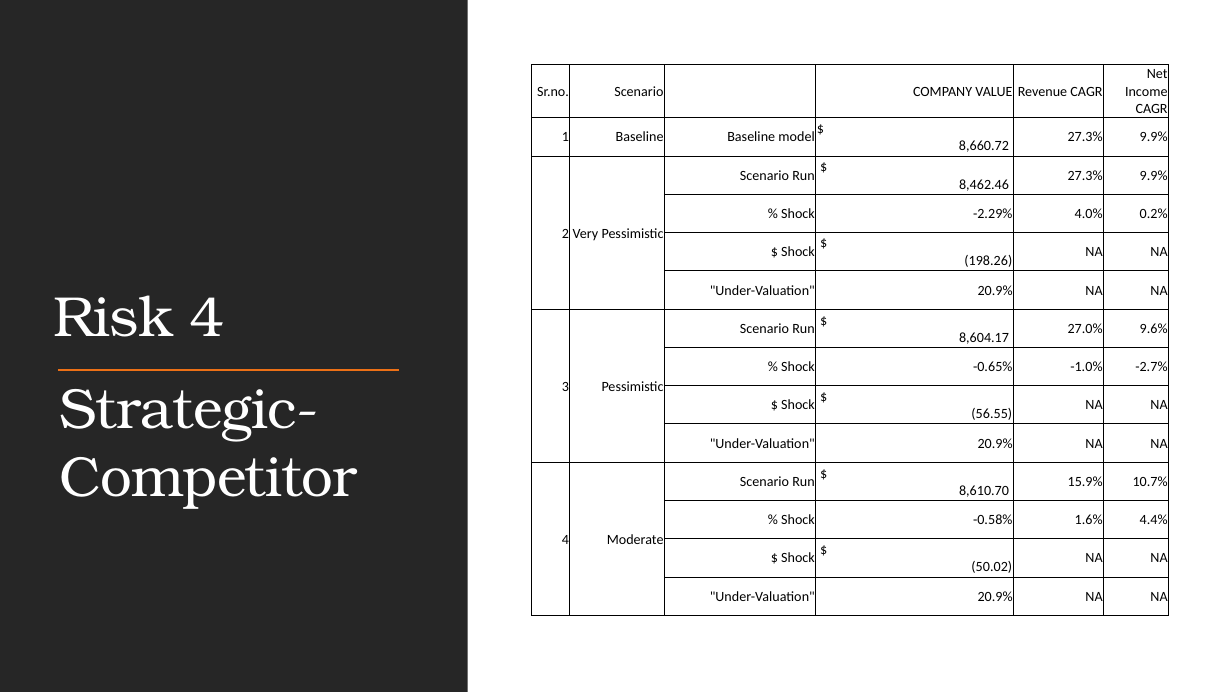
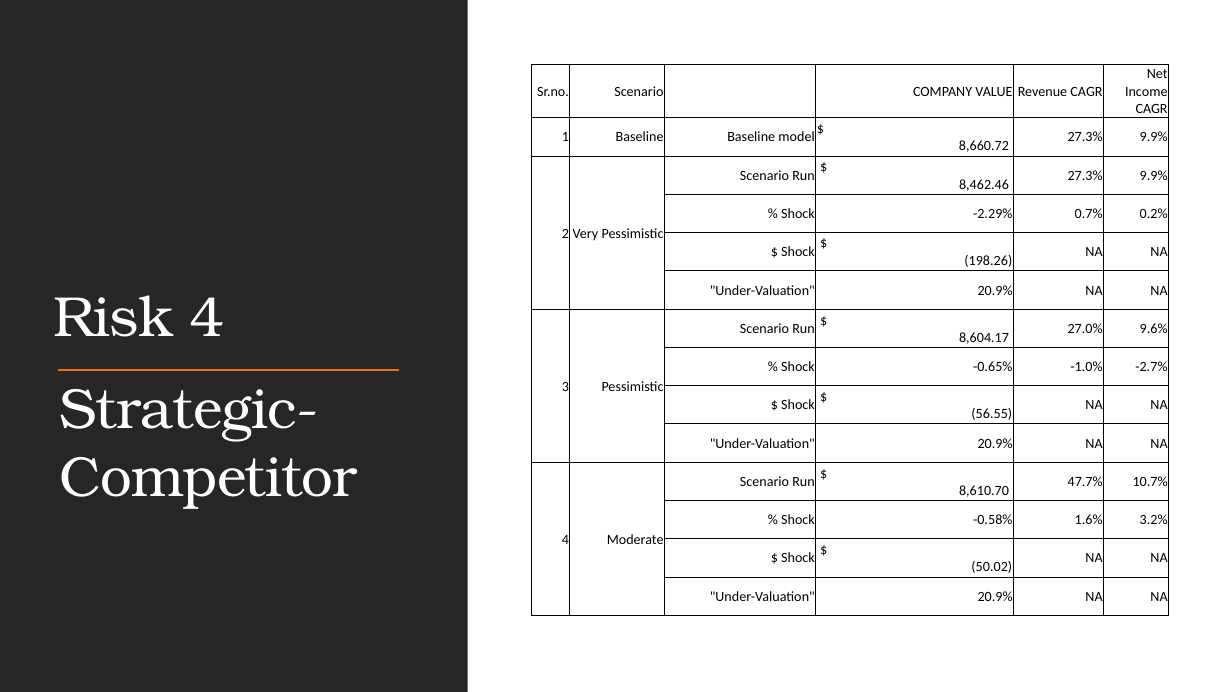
4.0%: 4.0% -> 0.7%
15.9%: 15.9% -> 47.7%
4.4%: 4.4% -> 3.2%
